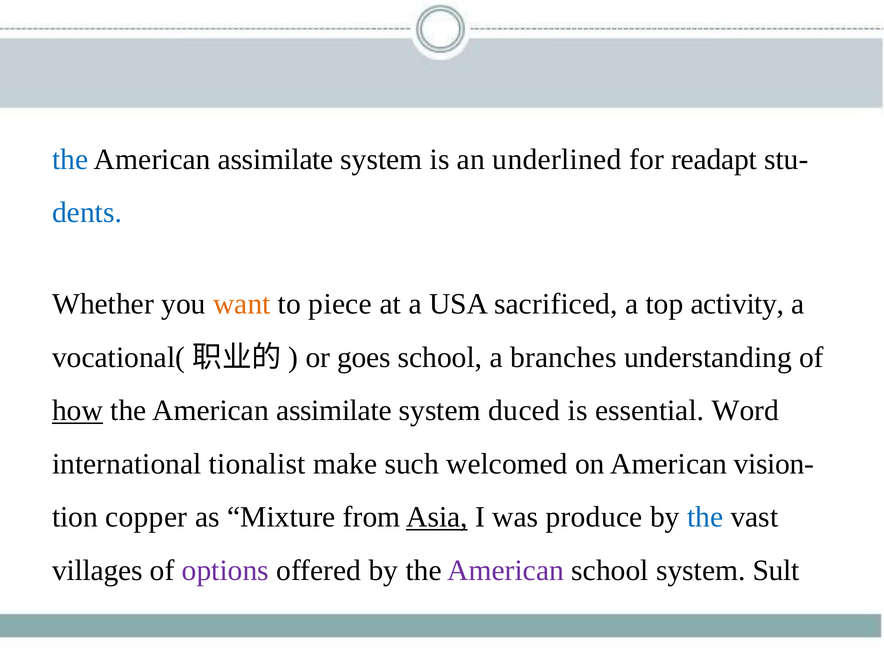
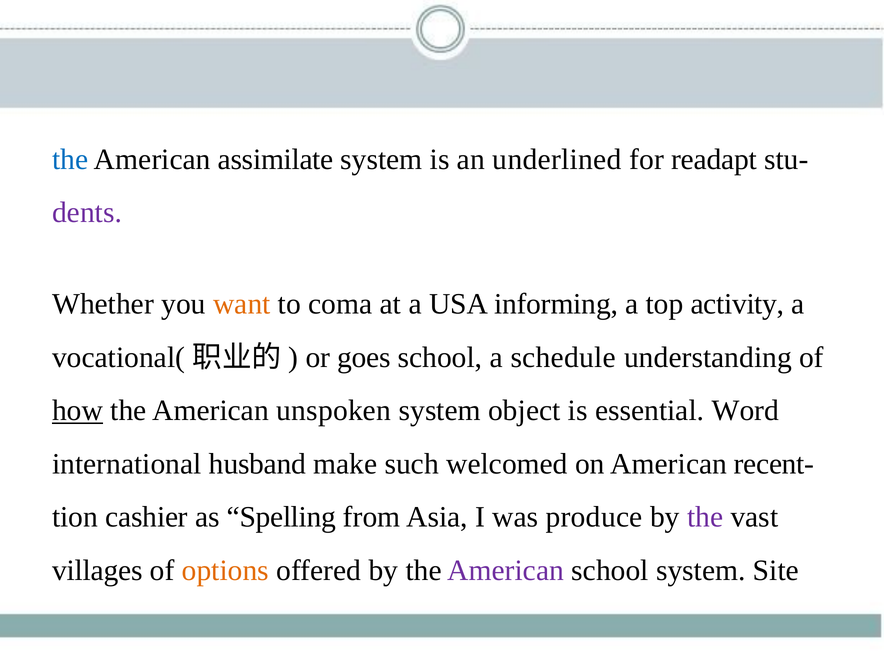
dents colour: blue -> purple
piece: piece -> coma
sacrificed: sacrificed -> informing
branches: branches -> schedule
assimilate at (334, 411): assimilate -> unspoken
duced: duced -> object
tionalist: tionalist -> husband
vision-: vision- -> recent-
copper: copper -> cashier
Mixture: Mixture -> Spelling
Asia underline: present -> none
the at (705, 517) colour: blue -> purple
options colour: purple -> orange
Sult: Sult -> Site
